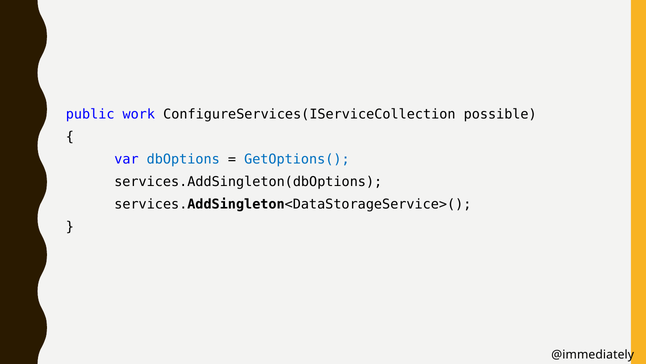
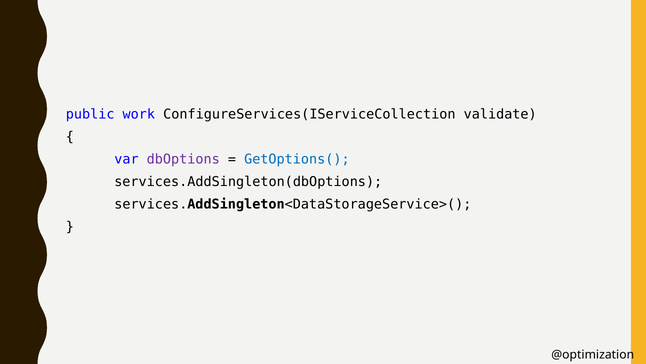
possible: possible -> validate
dbOptions colour: blue -> purple
@immediately: @immediately -> @optimization
